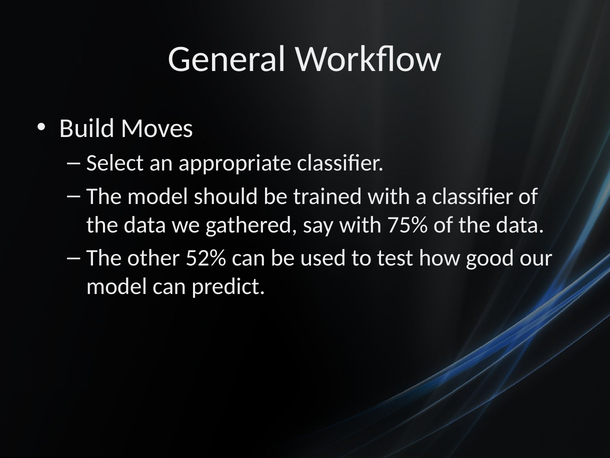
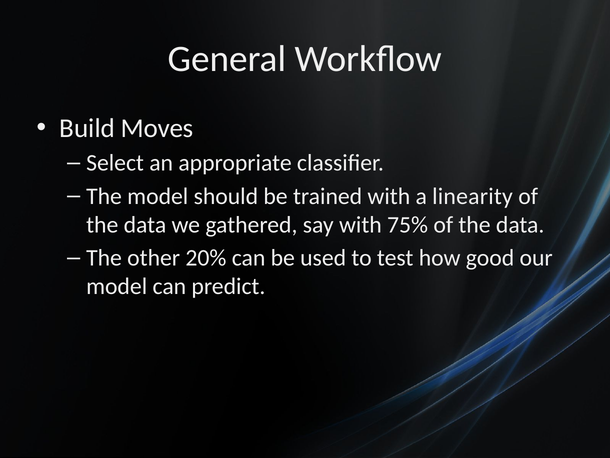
a classifier: classifier -> linearity
52%: 52% -> 20%
